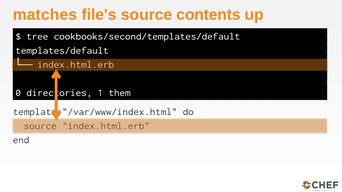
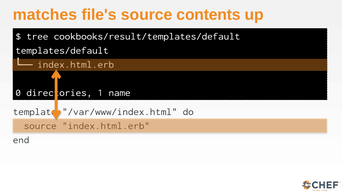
cookbooks/second/templates/default: cookbooks/second/templates/default -> cookbooks/result/templates/default
them: them -> name
